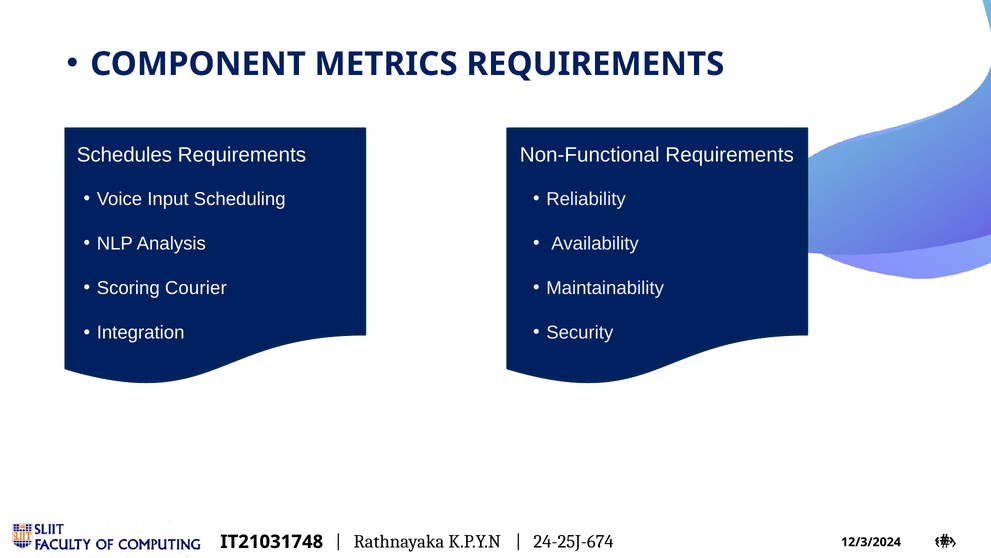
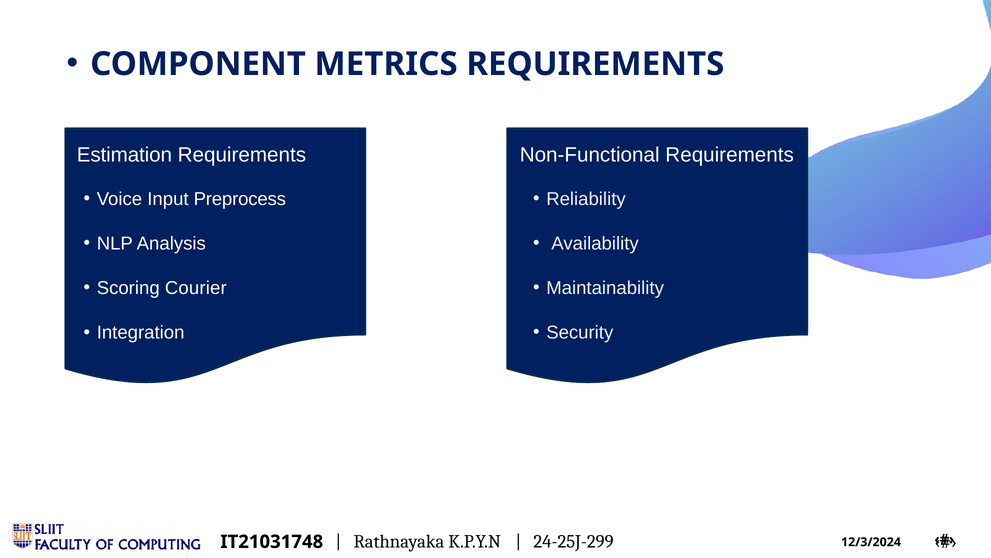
Schedules: Schedules -> Estimation
Scheduling: Scheduling -> Preprocess
24-25J-674: 24-25J-674 -> 24-25J-299
